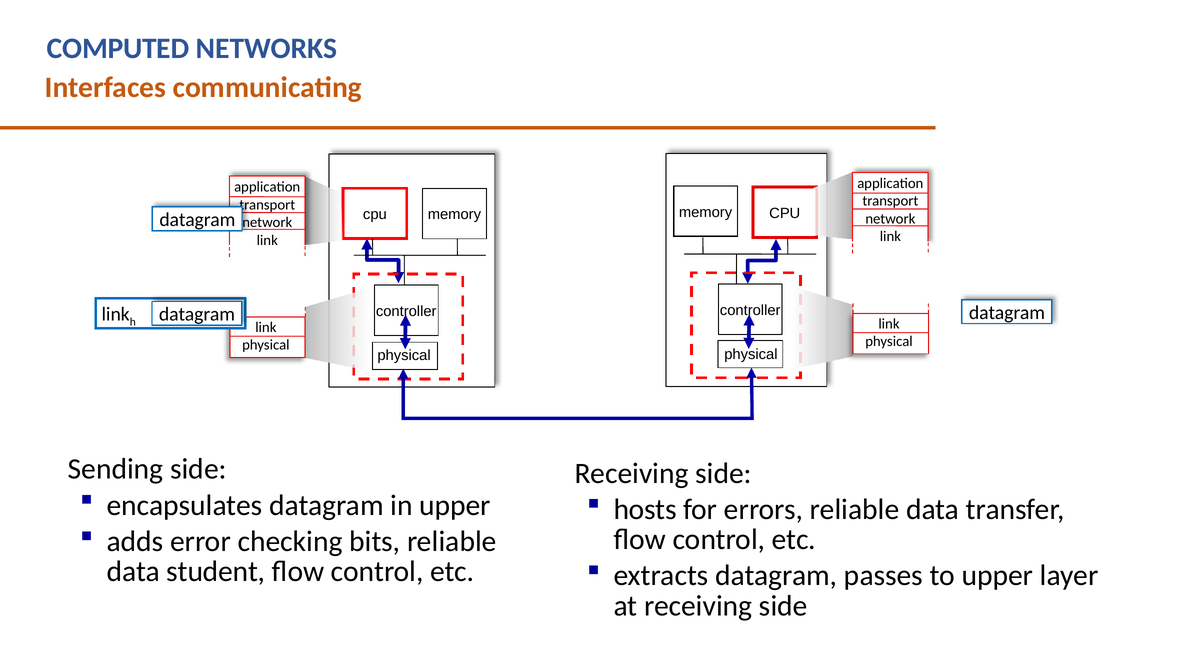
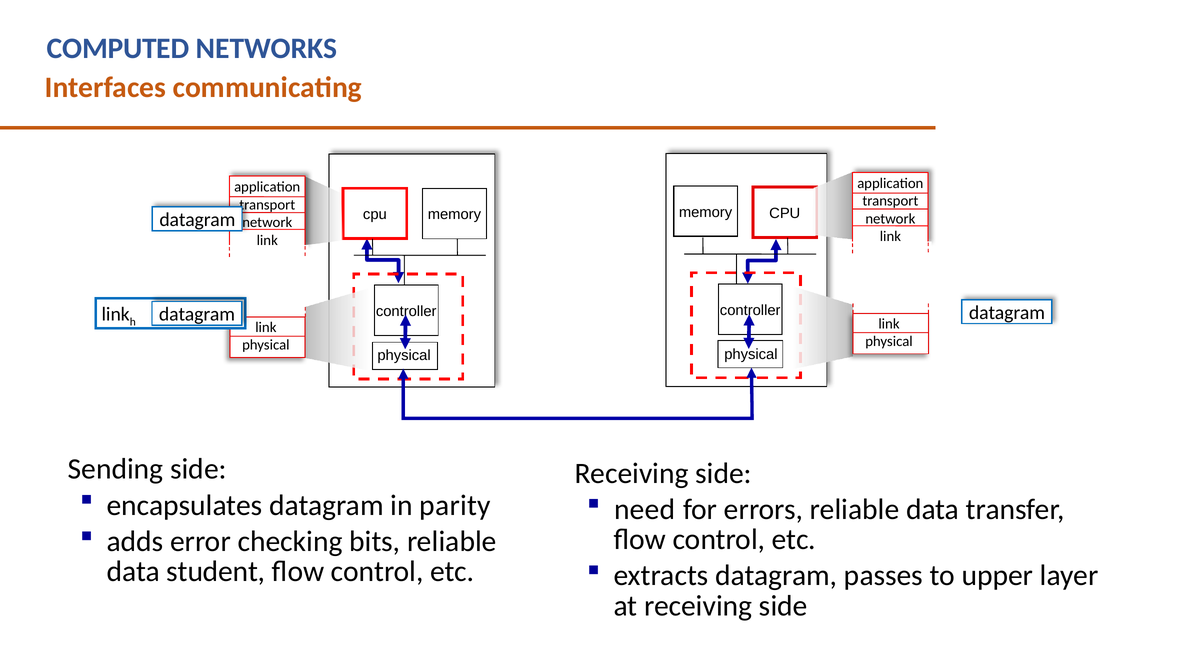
in upper: upper -> parity
hosts: hosts -> need
